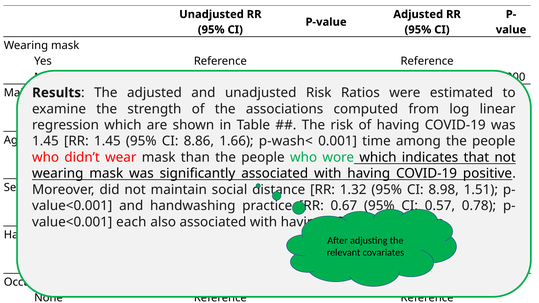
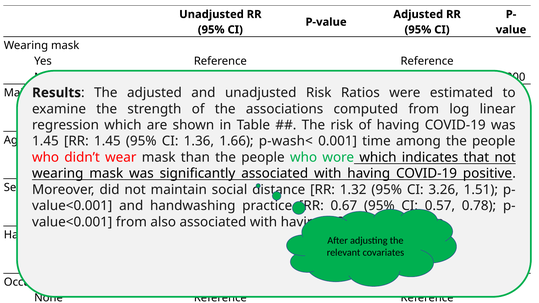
CI 8.86: 8.86 -> 1.36
8.98: 8.98 -> 3.26
each at (131, 222): each -> from
